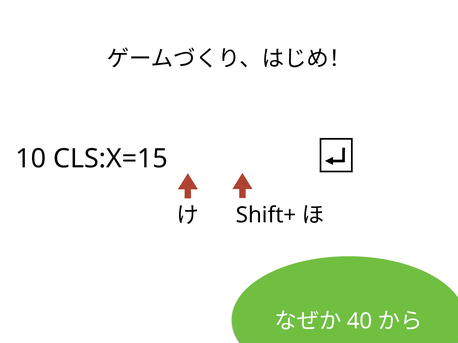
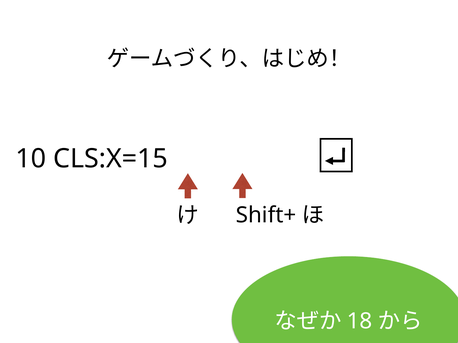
40: 40 -> 18
